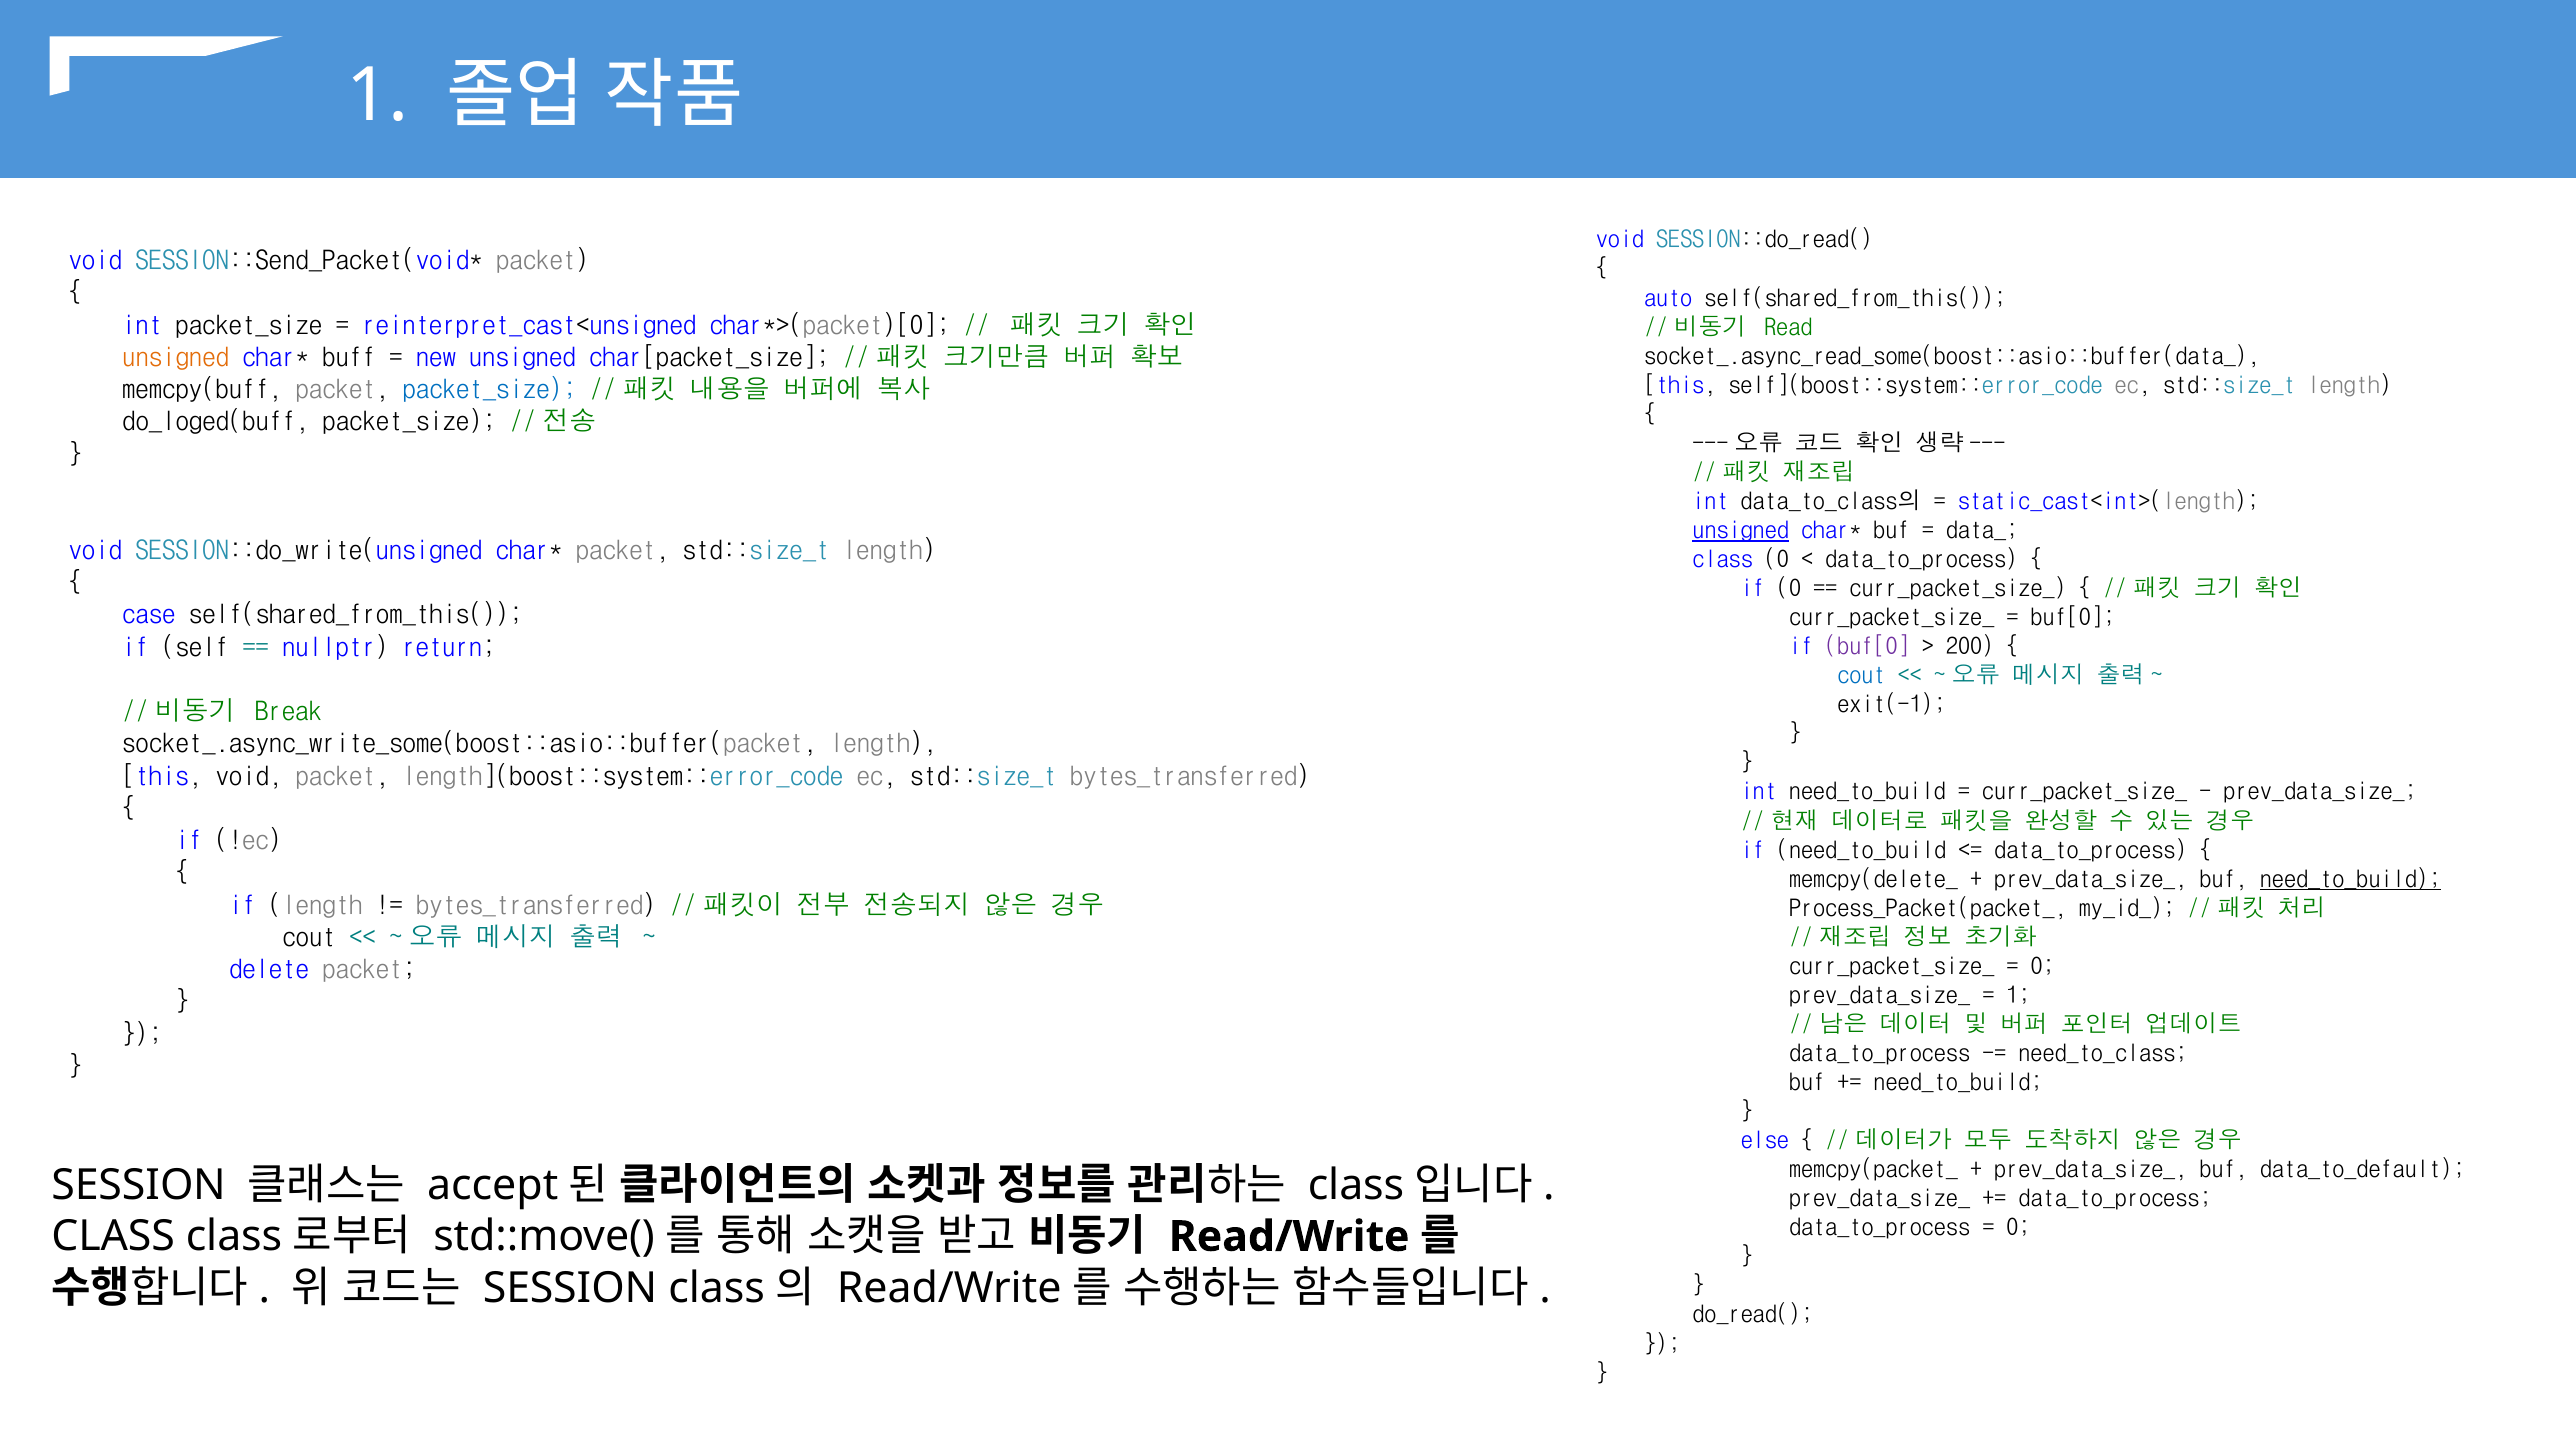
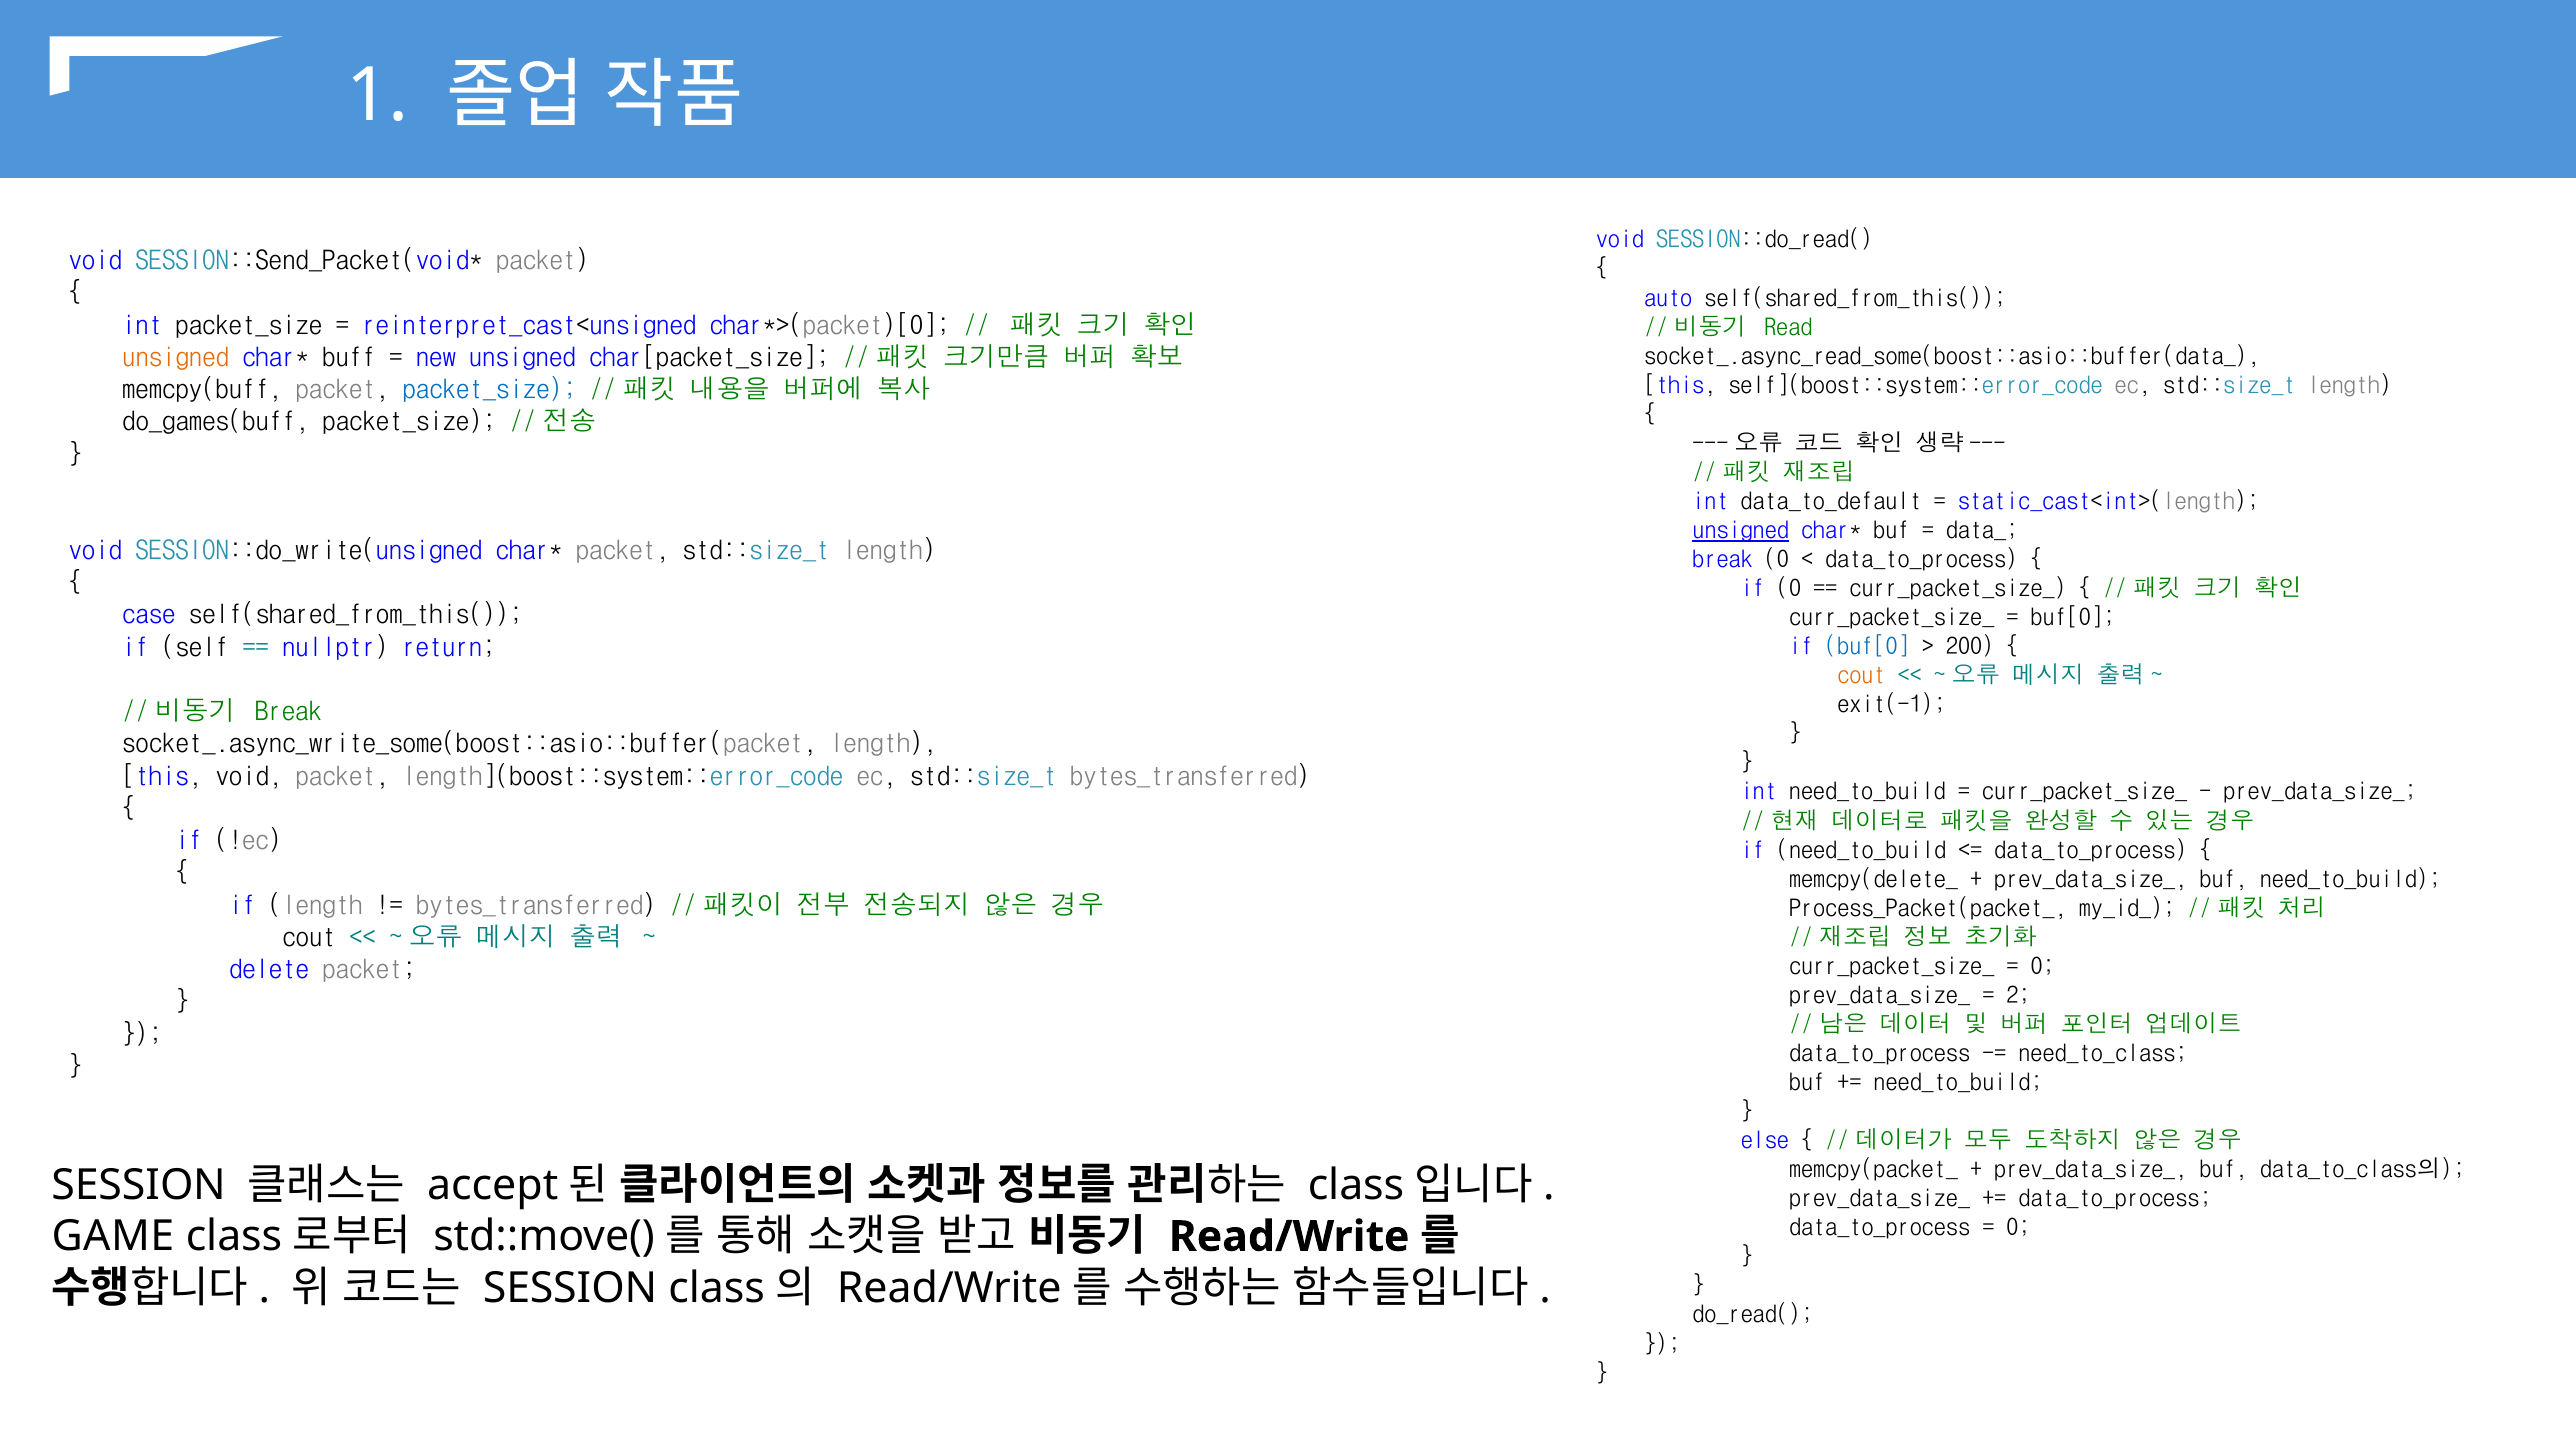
do_loged(buff: do_loged(buff -> do_games(buff
data_to_class의: data_to_class의 -> data_to_default
class at (1723, 560): class -> break
buf[0 at (1867, 647) colour: purple -> blue
cout at (1861, 676) colour: blue -> orange
need_to_build at (2350, 879) underline: present -> none
1 at (2018, 995): 1 -> 2
data_to_default: data_to_default -> data_to_class의
CLASS at (113, 1237): CLASS -> GAME
